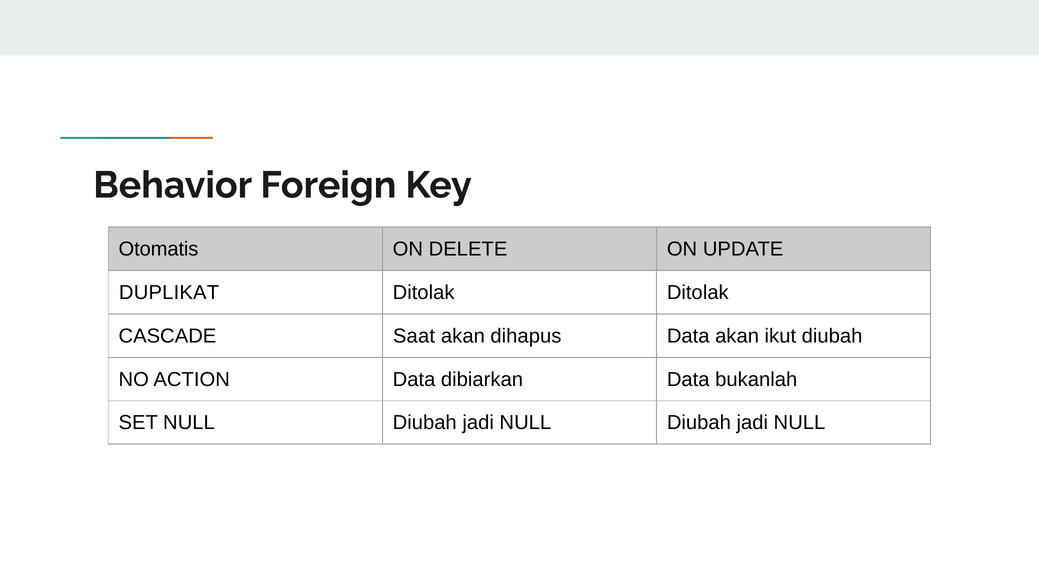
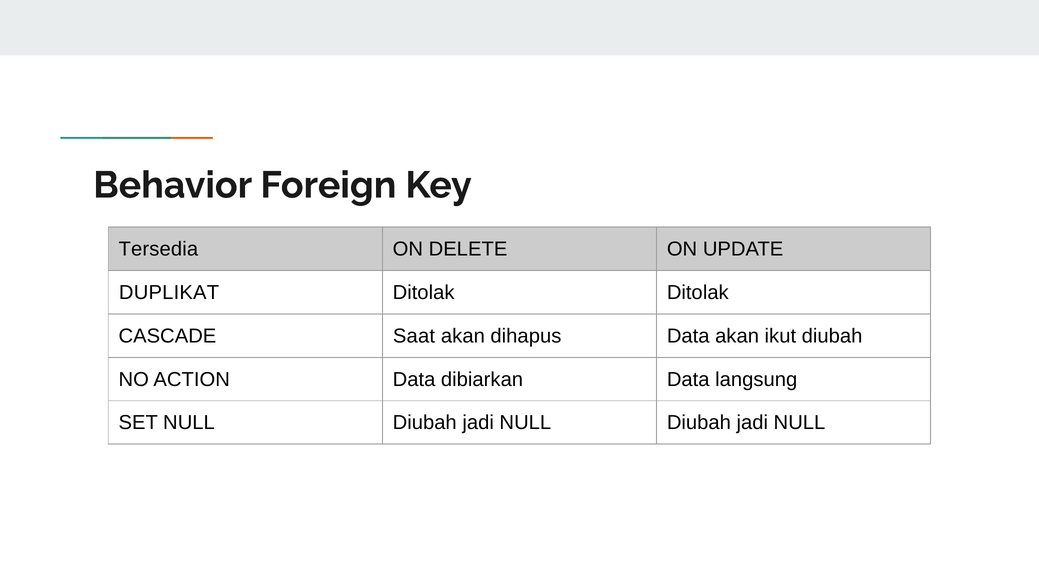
Otomatis: Otomatis -> Tersedia
bukanlah: bukanlah -> langsung
